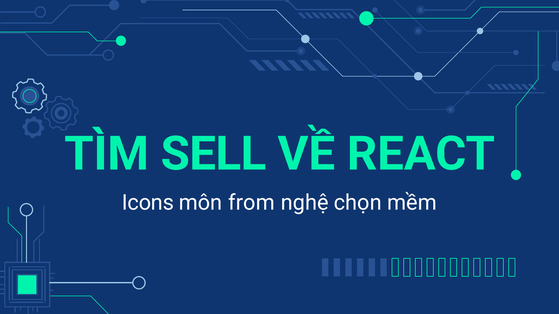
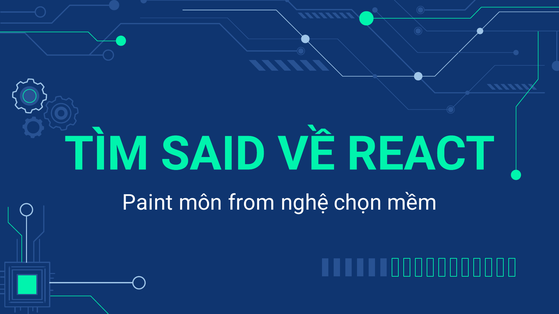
SELL: SELL -> SAID
Icons: Icons -> Paint
